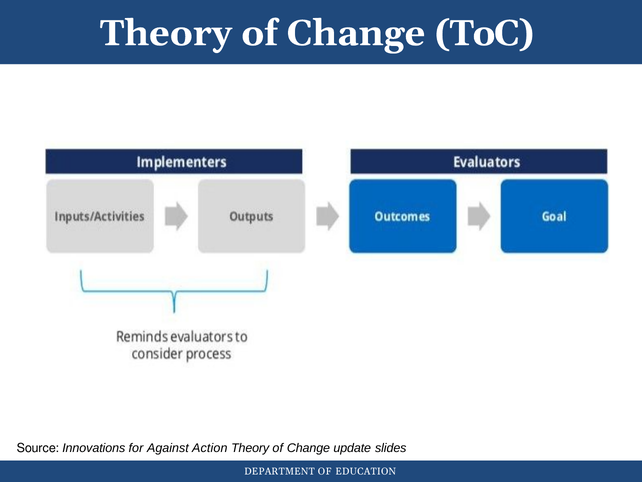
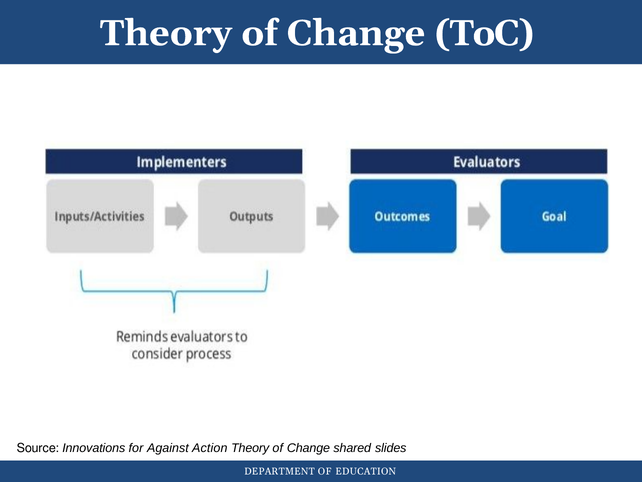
update: update -> shared
